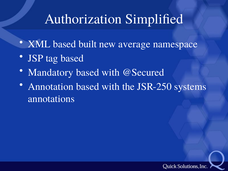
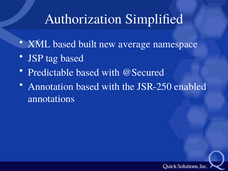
Mandatory: Mandatory -> Predictable
systems: systems -> enabled
